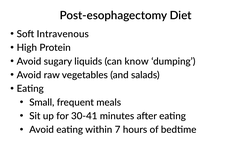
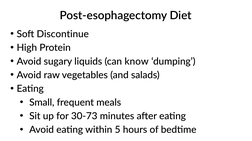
Intravenous: Intravenous -> Discontinue
30-41: 30-41 -> 30-73
7: 7 -> 5
